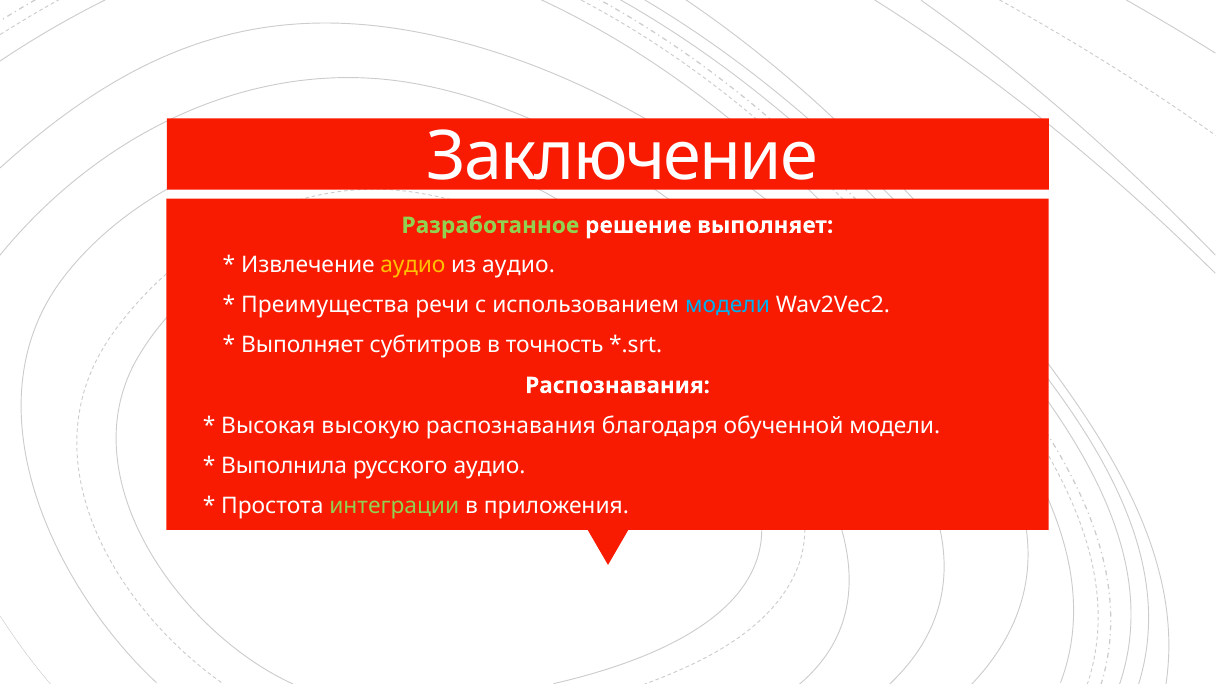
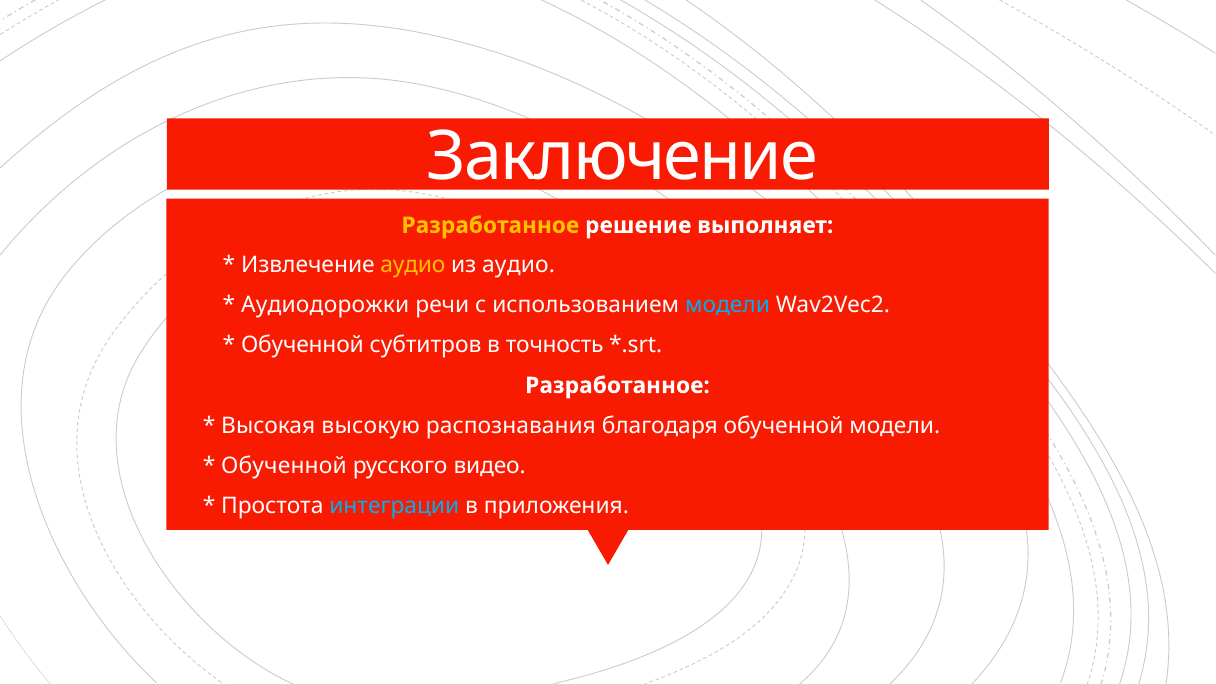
Разработанное at (490, 225) colour: light green -> yellow
Преимущества: Преимущества -> Аудиодорожки
Выполняет at (302, 345): Выполняет -> Обученной
Распознавания at (618, 385): Распознавания -> Разработанное
Выполнила at (284, 466): Выполнила -> Обученной
русского аудио: аудио -> видео
интеграции colour: light green -> light blue
